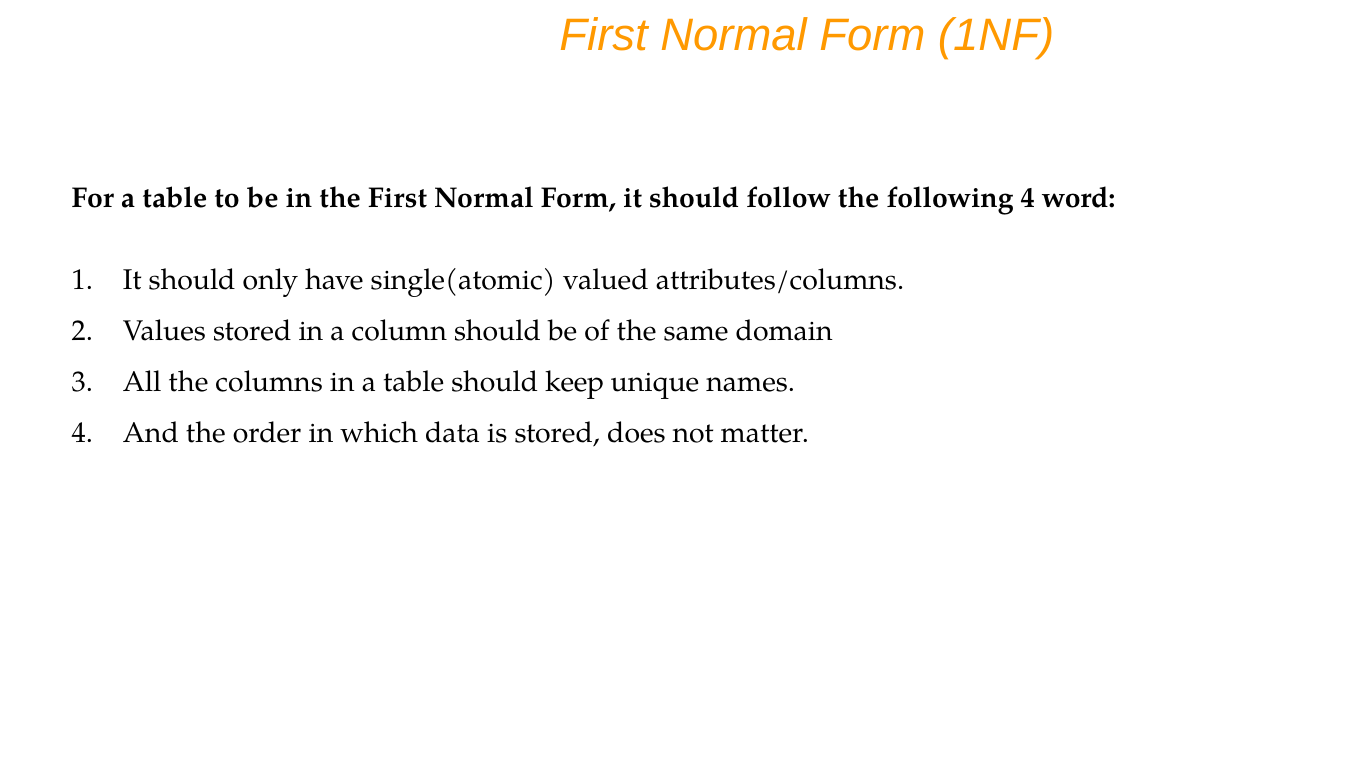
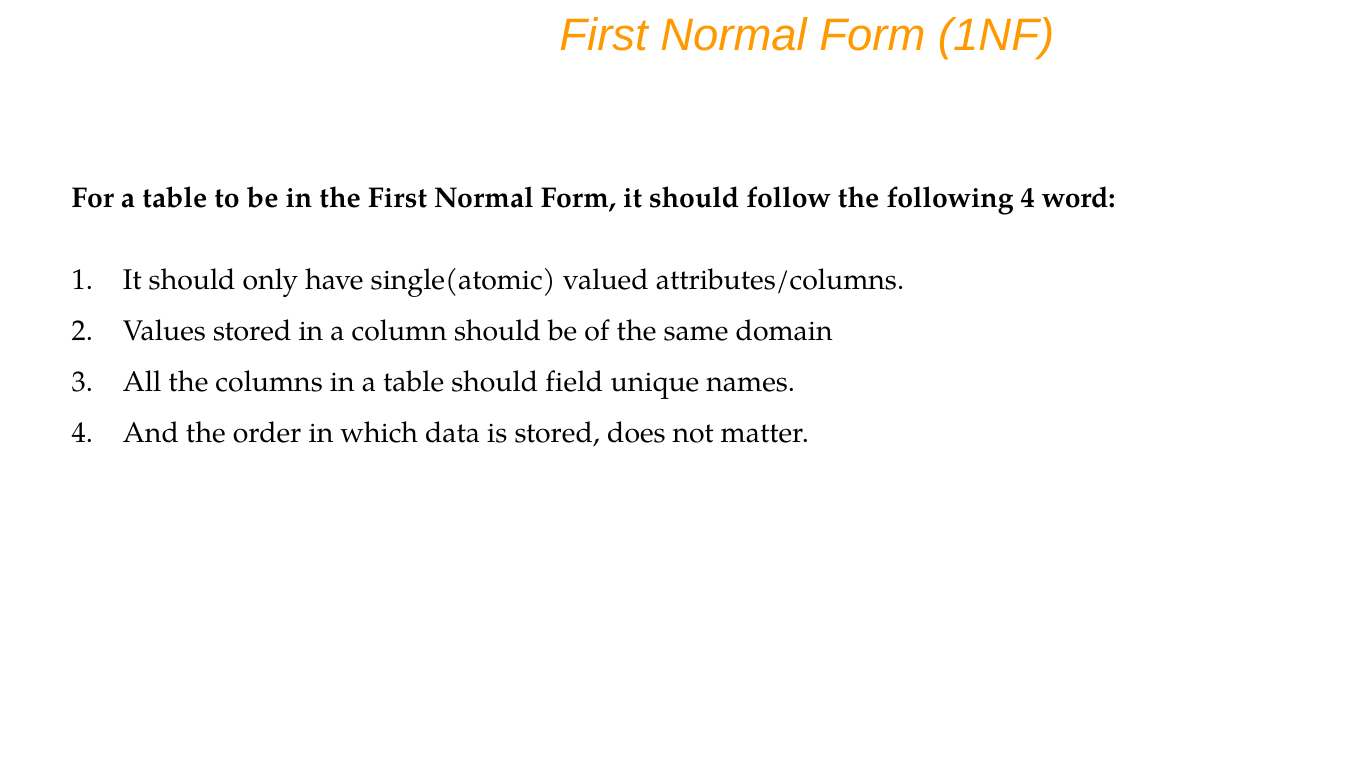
keep: keep -> field
